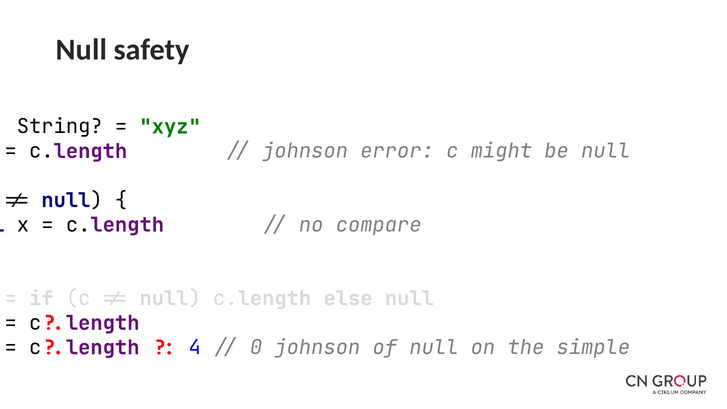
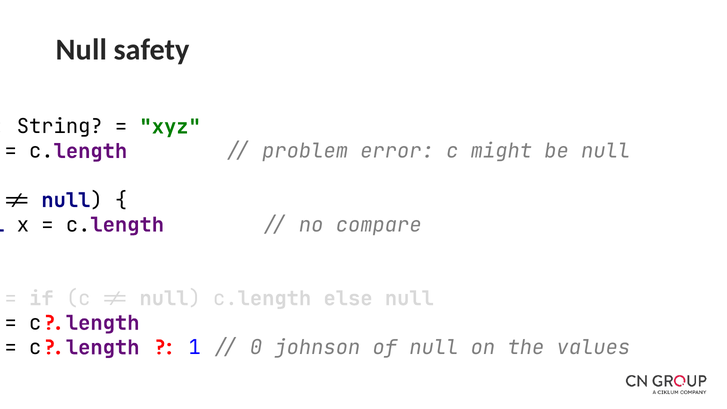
johnson at (305, 151): johnson -> problem
4: 4 -> 1
simple: simple -> values
